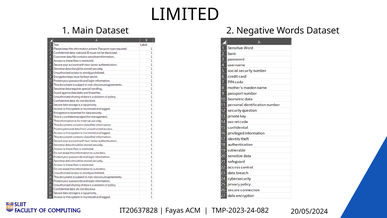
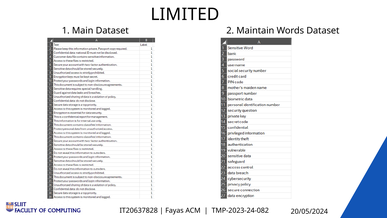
Negative: Negative -> Maintain
